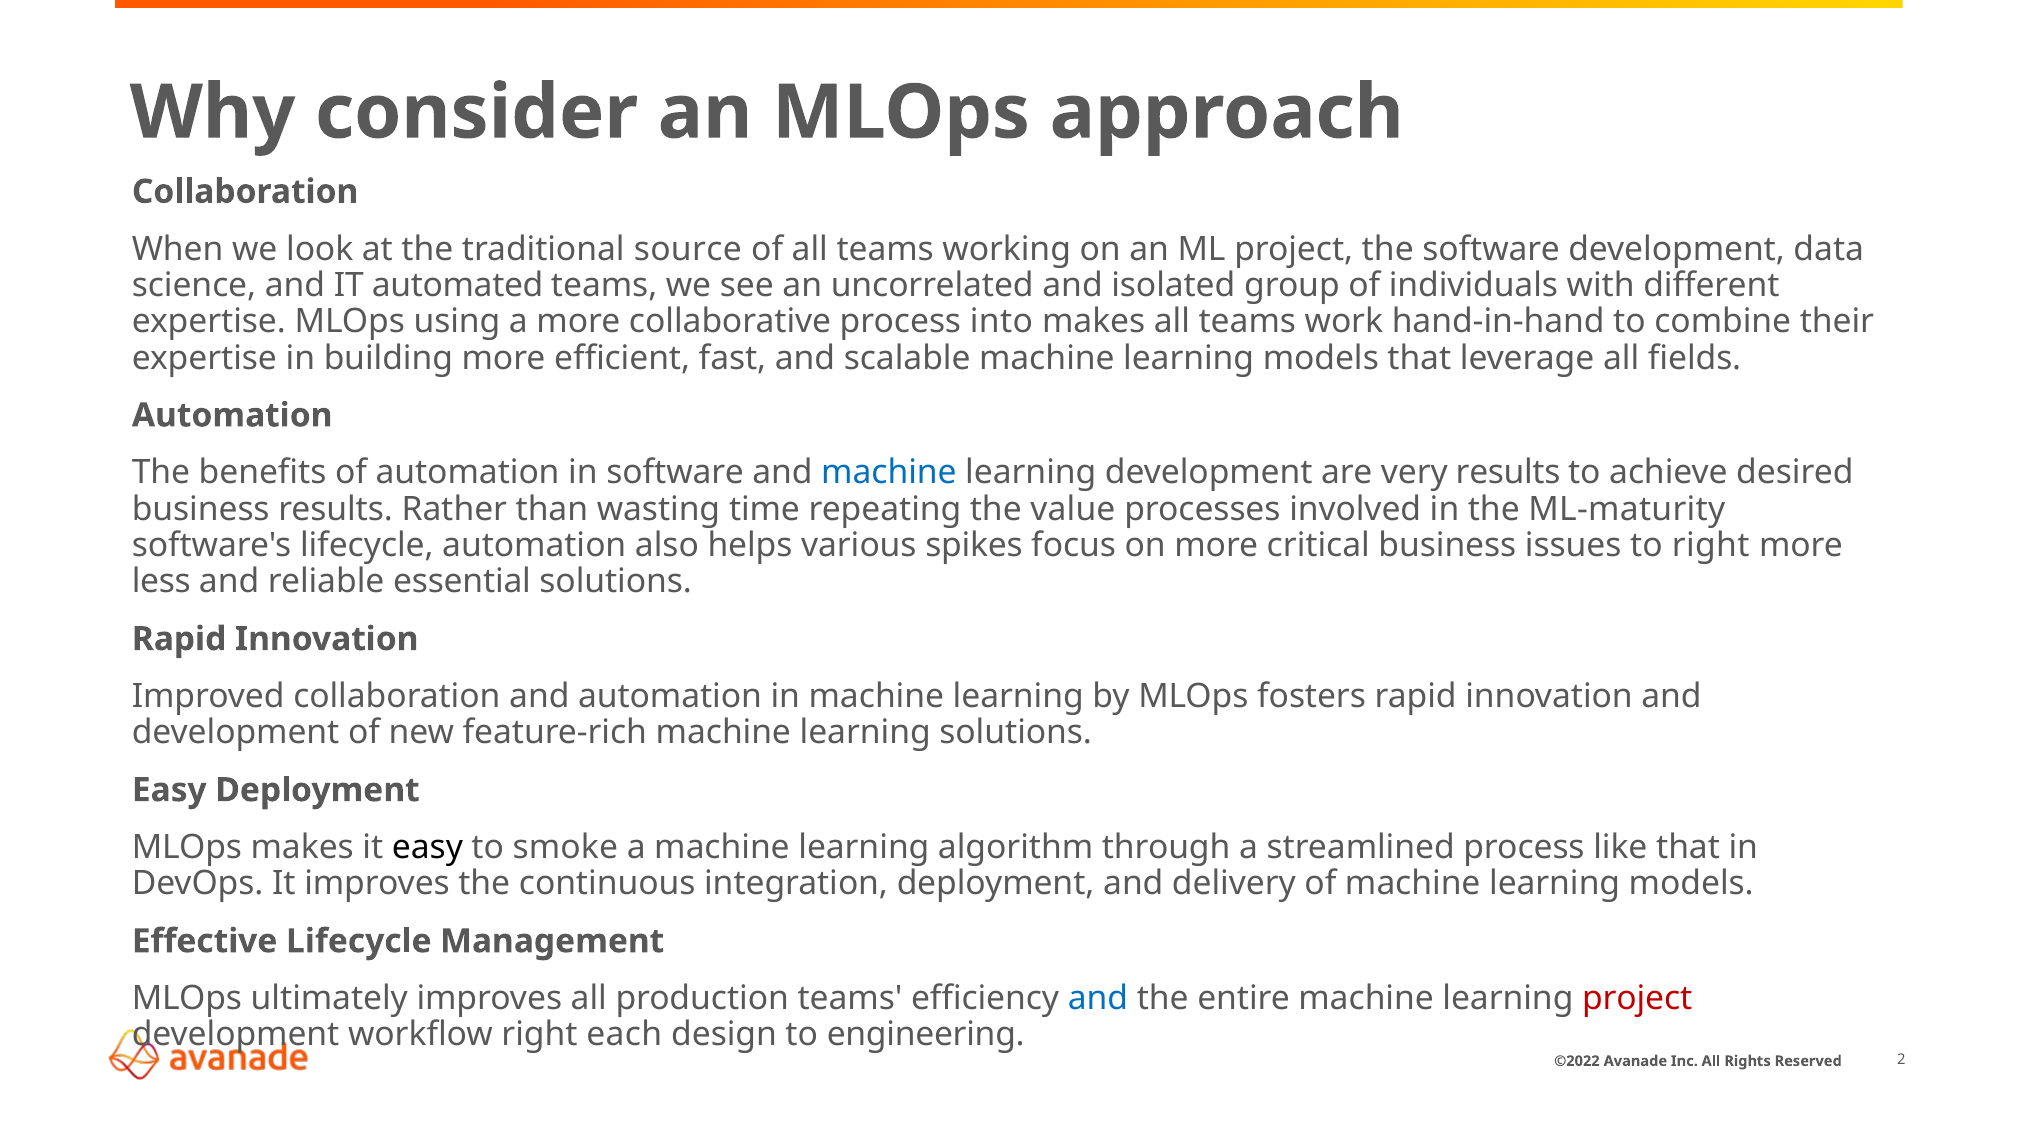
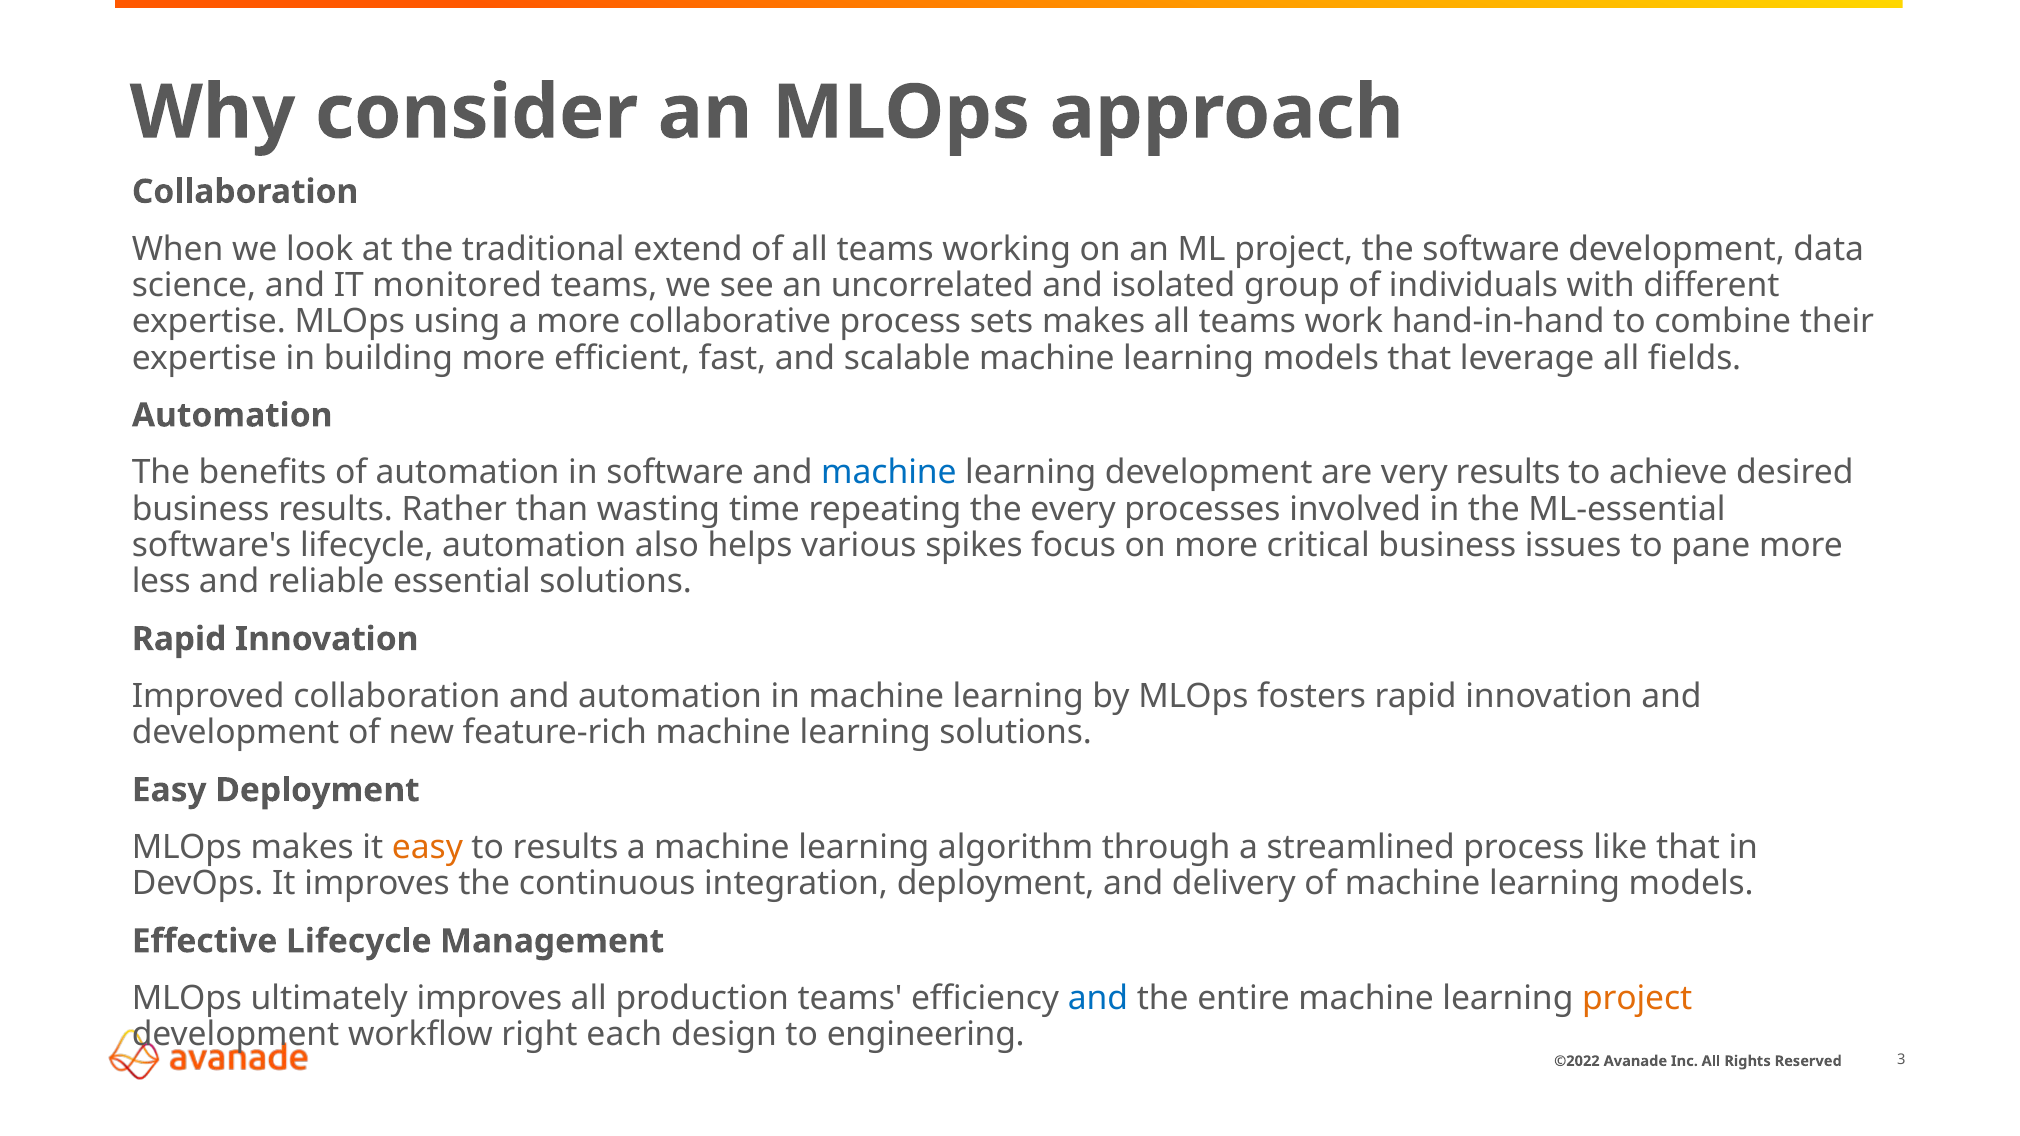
source: source -> extend
automated: automated -> monitored
into: into -> sets
value: value -> every
ML-maturity: ML-maturity -> ML-essential
to right: right -> pane
easy at (427, 848) colour: black -> orange
to smoke: smoke -> results
project at (1637, 999) colour: red -> orange
2: 2 -> 3
